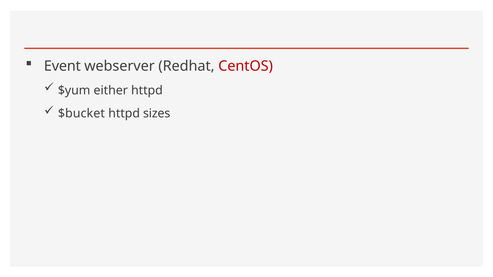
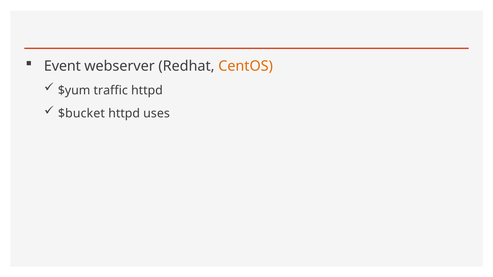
CentOS colour: red -> orange
either: either -> traffic
sizes: sizes -> uses
